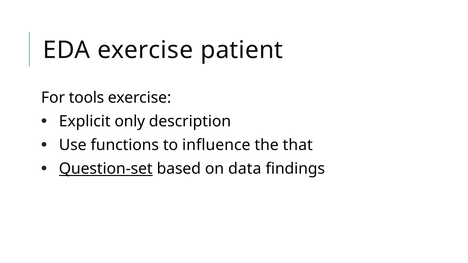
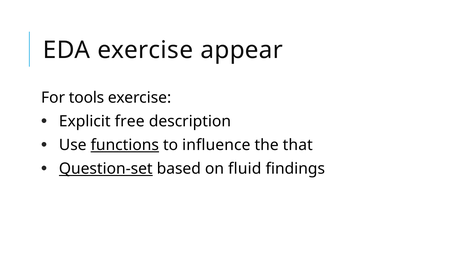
patient: patient -> appear
only: only -> free
functions underline: none -> present
data: data -> fluid
